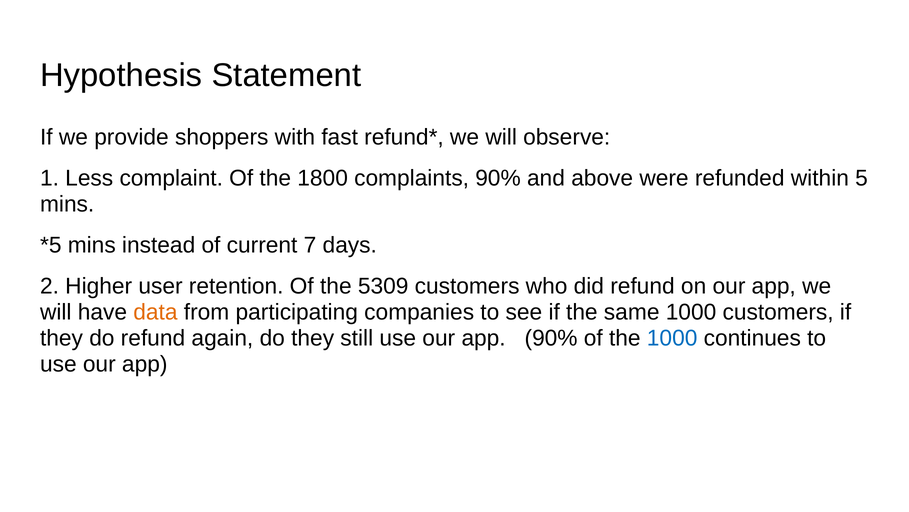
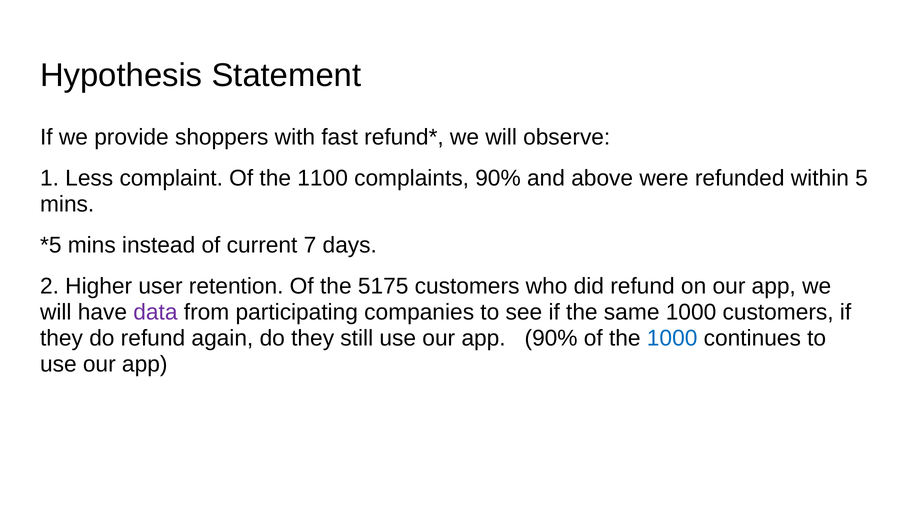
1800: 1800 -> 1100
5309: 5309 -> 5175
data colour: orange -> purple
